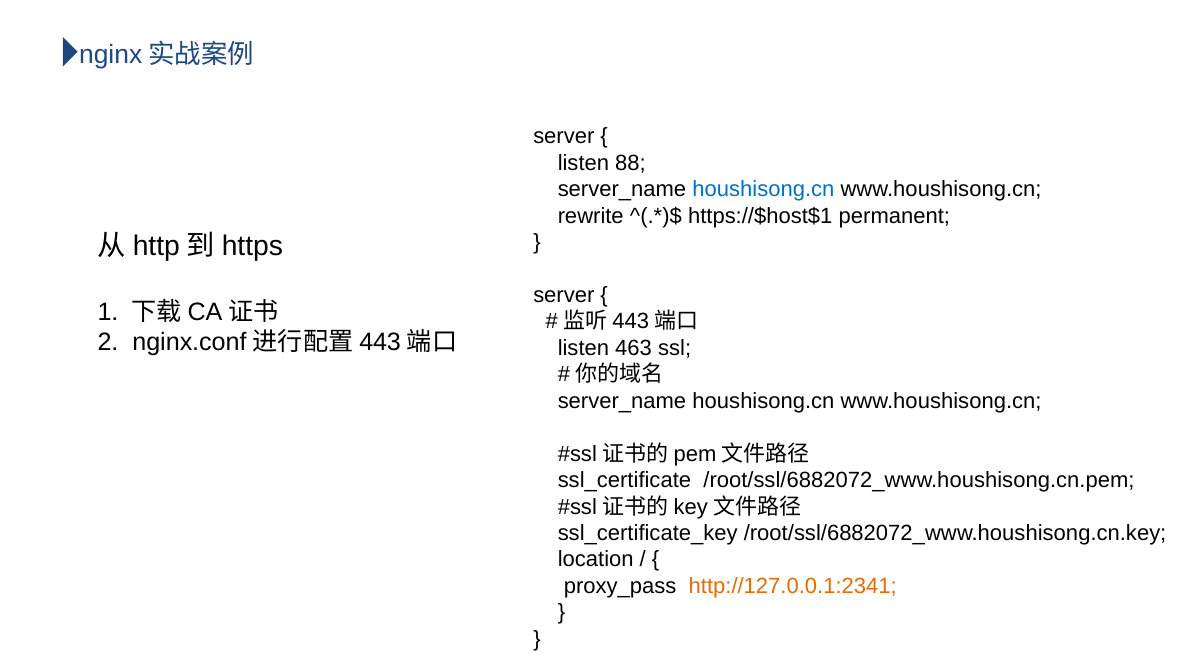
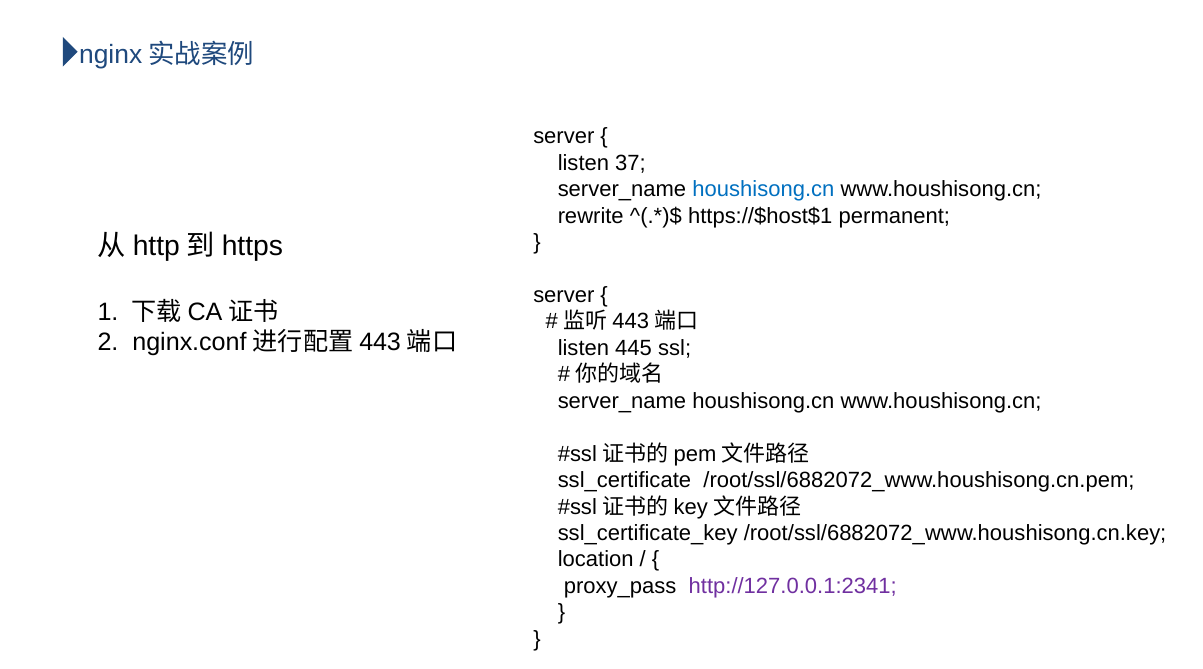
88: 88 -> 37
463: 463 -> 445
http://127.0.0.1:2341 colour: orange -> purple
